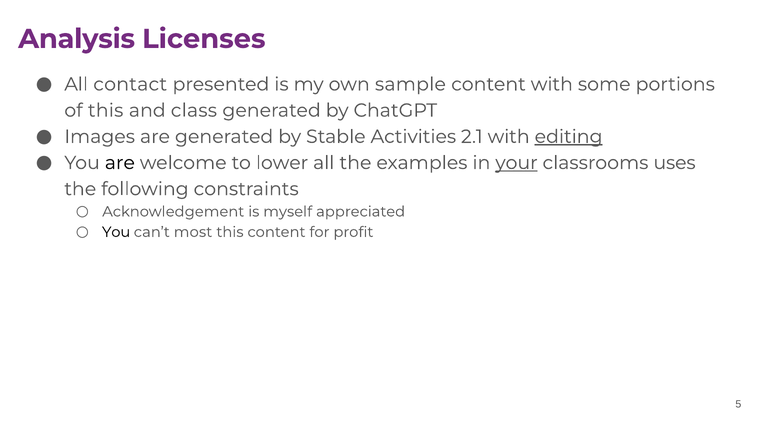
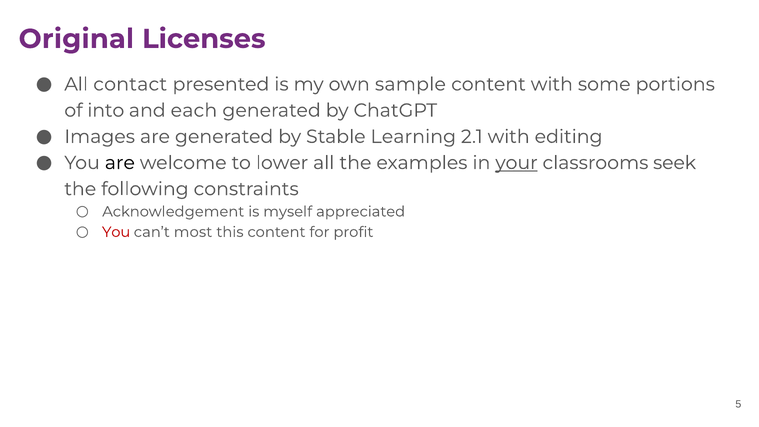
Analysis: Analysis -> Original
of this: this -> into
class: class -> each
Activities: Activities -> Learning
editing underline: present -> none
uses: uses -> seek
You at (116, 232) colour: black -> red
